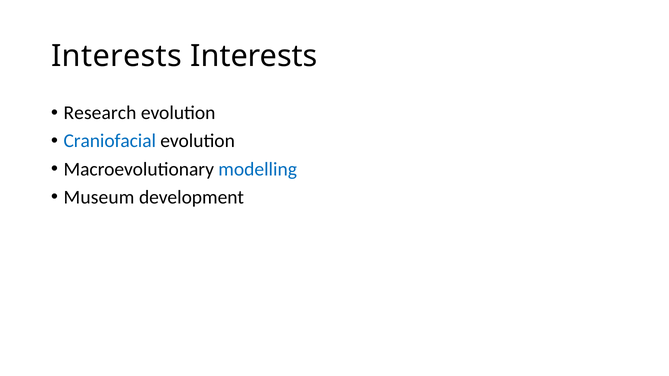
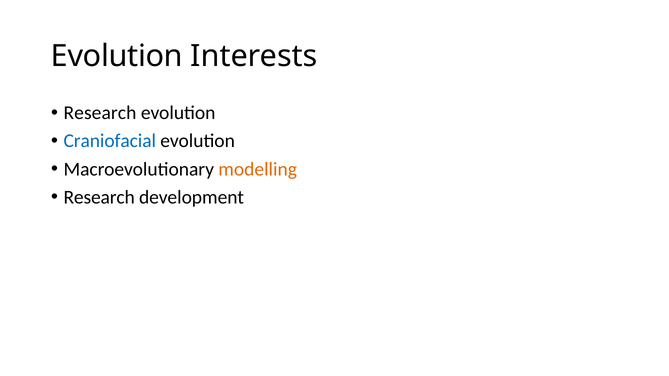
Interests at (116, 56): Interests -> Evolution
modelling colour: blue -> orange
Museum at (99, 197): Museum -> Research
